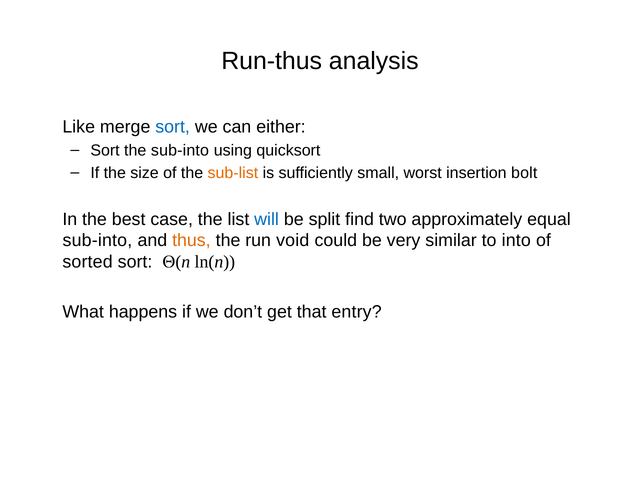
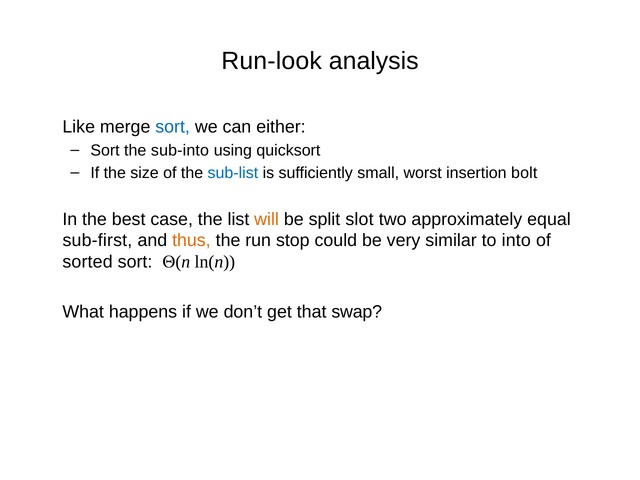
Run-thus: Run-thus -> Run-look
sub-list colour: orange -> blue
will colour: blue -> orange
find: find -> slot
sub-into at (97, 241): sub-into -> sub-first
void: void -> stop
entry: entry -> swap
